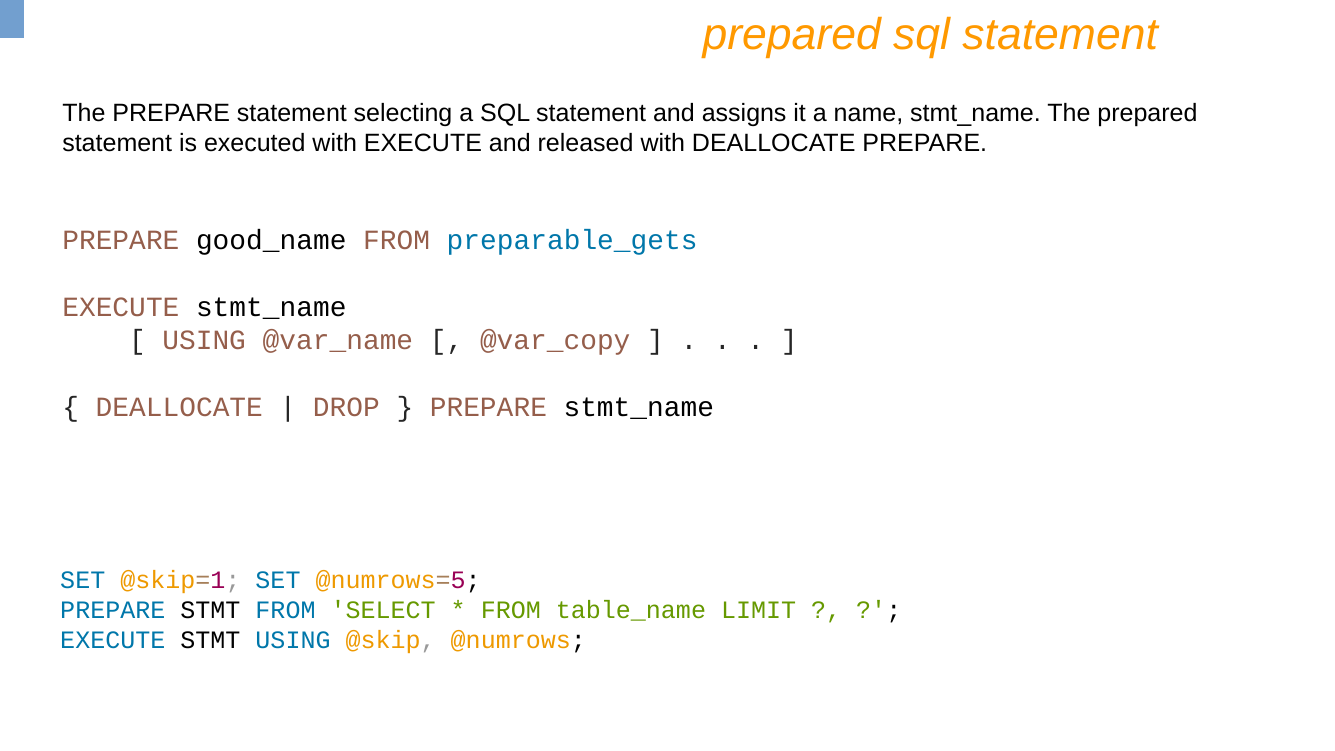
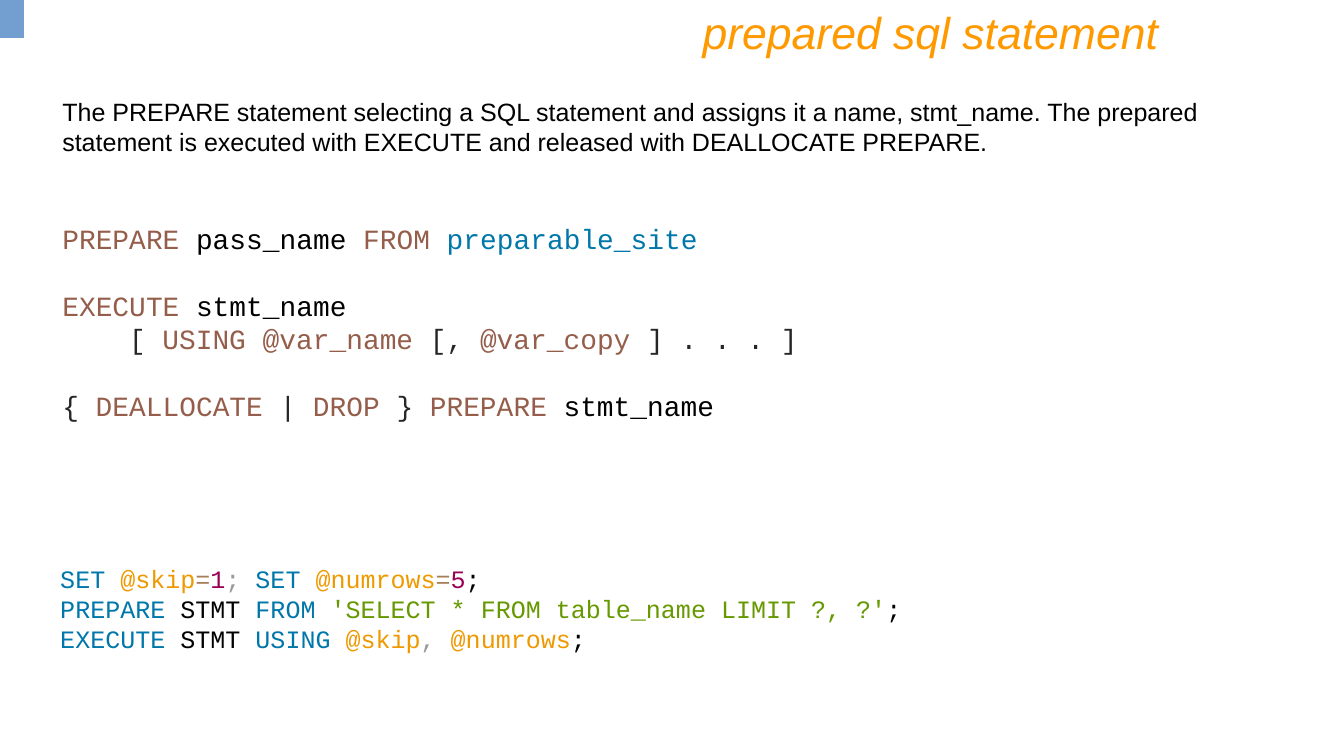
good_name: good_name -> pass_name
preparable_gets: preparable_gets -> preparable_site
